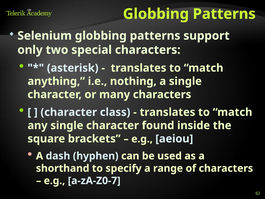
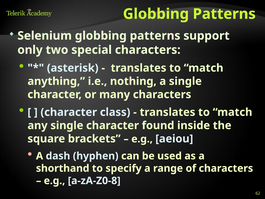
a-zA-Z0-7: a-zA-Z0-7 -> a-zA-Z0-8
